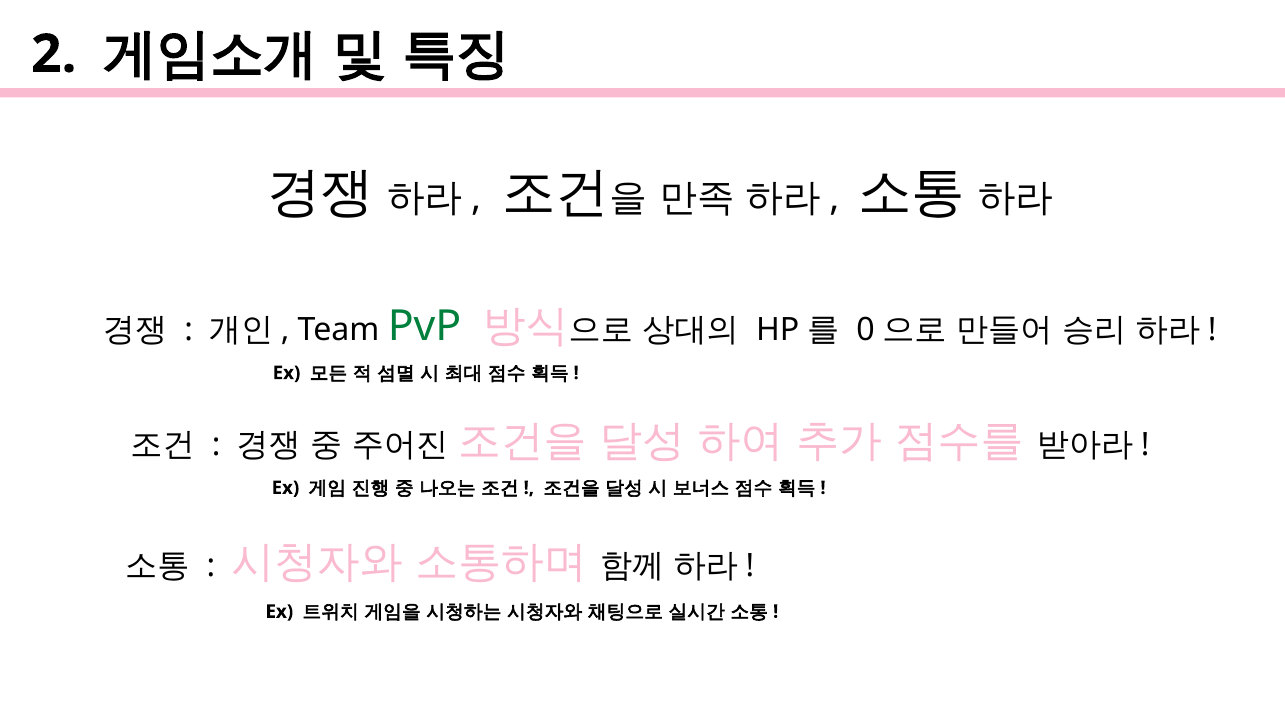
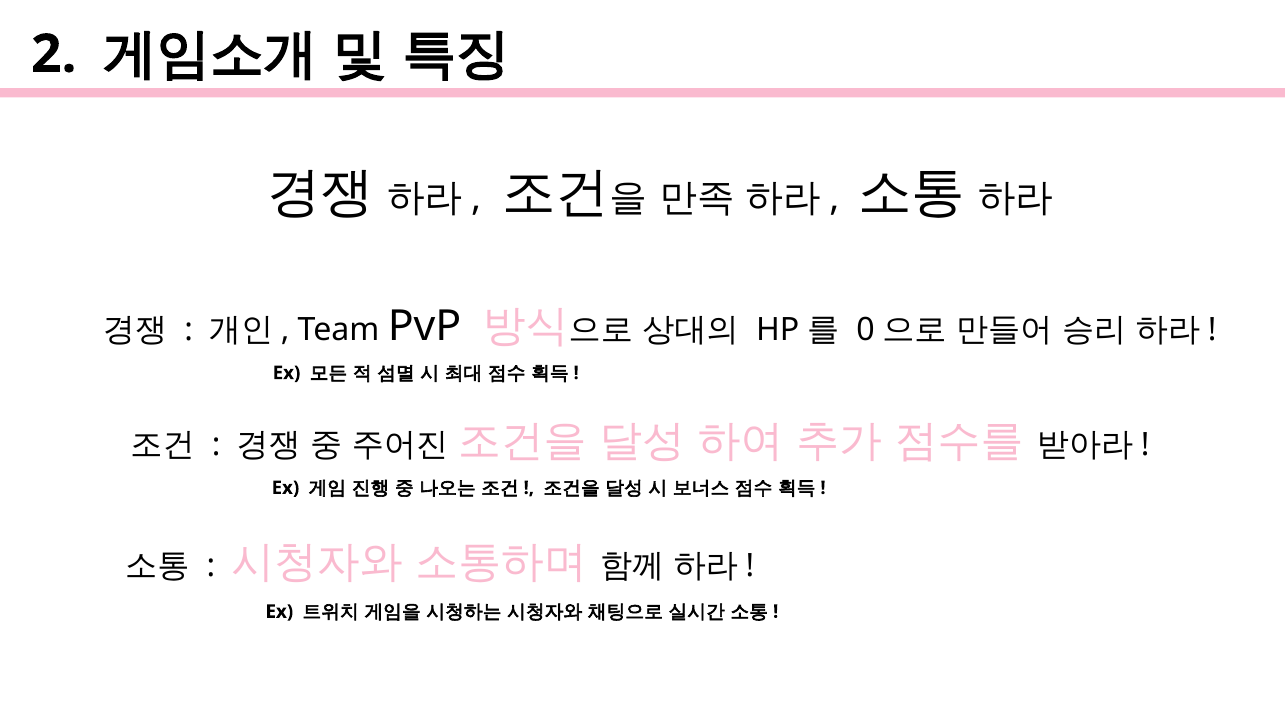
PvP colour: green -> black
